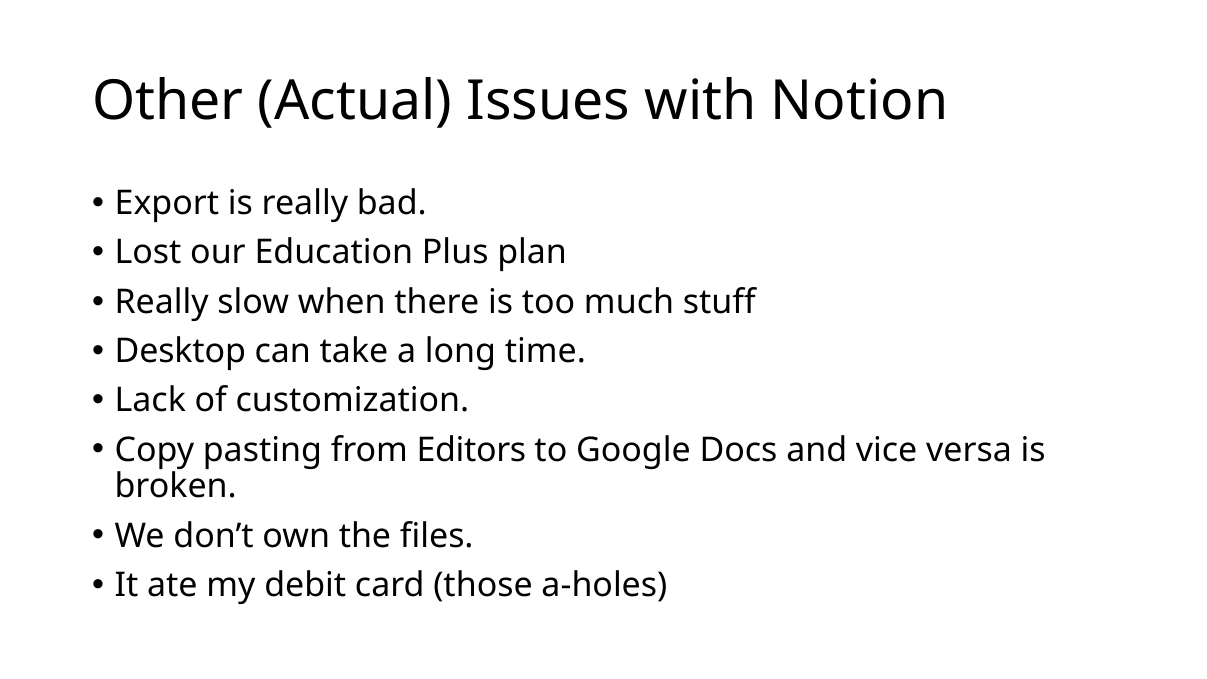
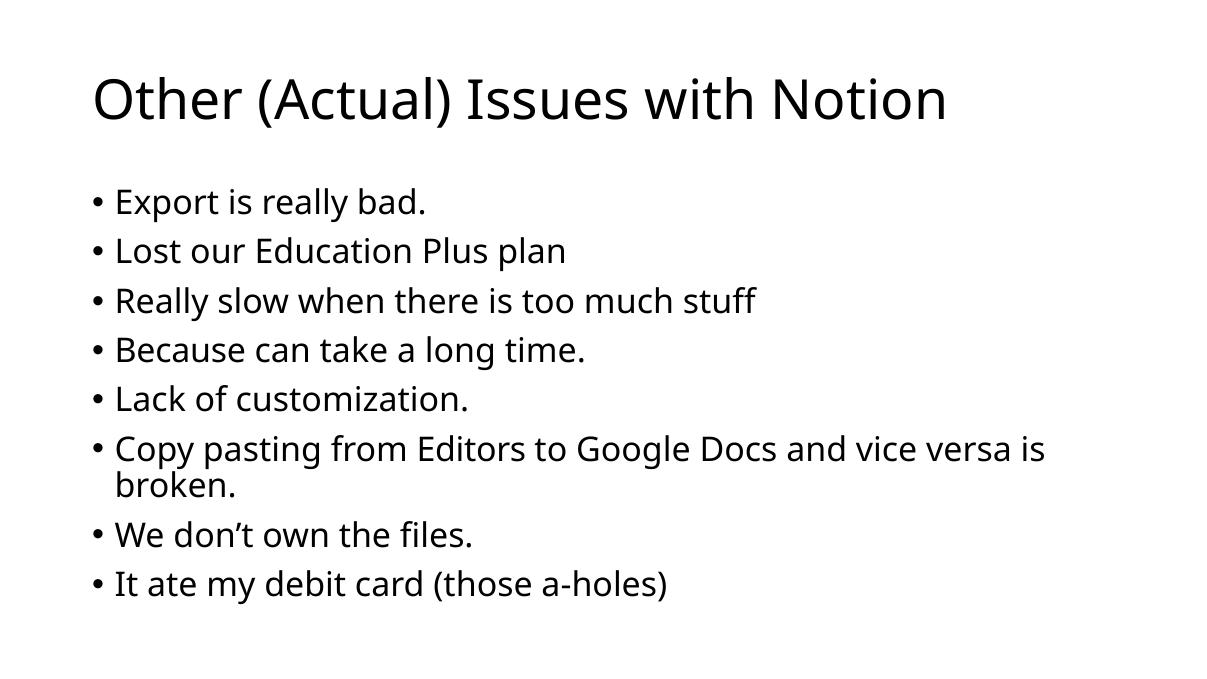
Desktop: Desktop -> Because
